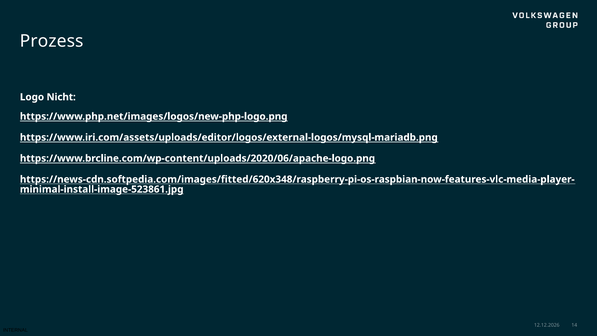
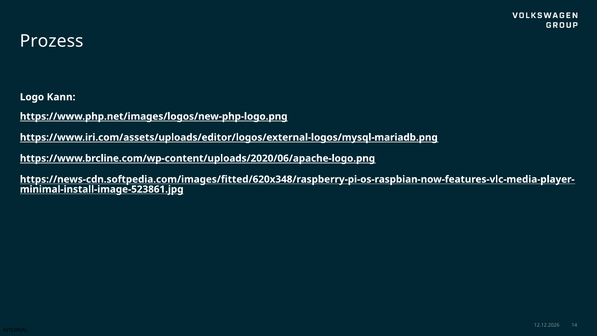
Nicht: Nicht -> Kann
